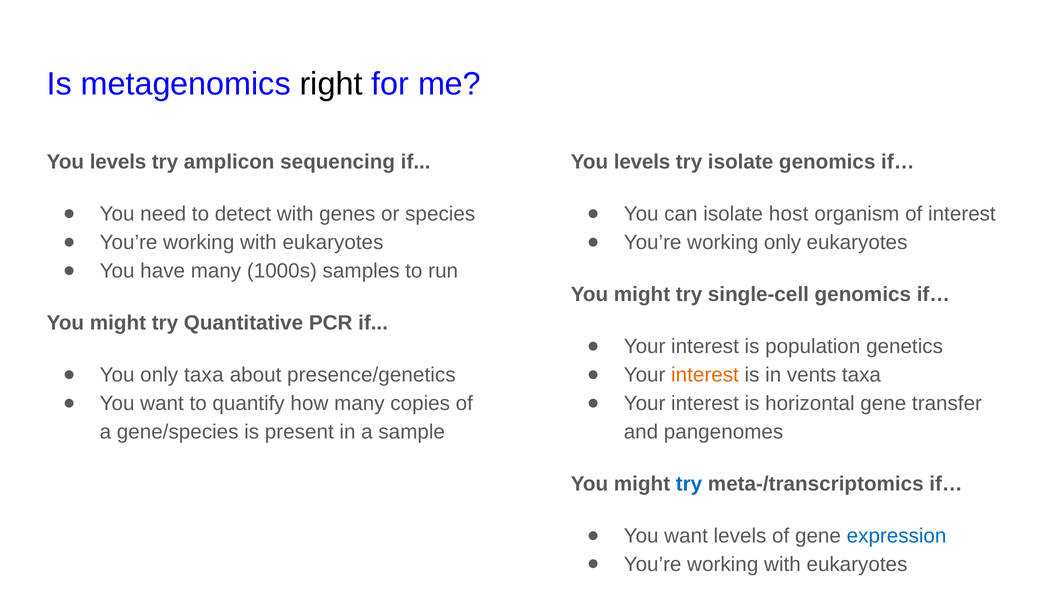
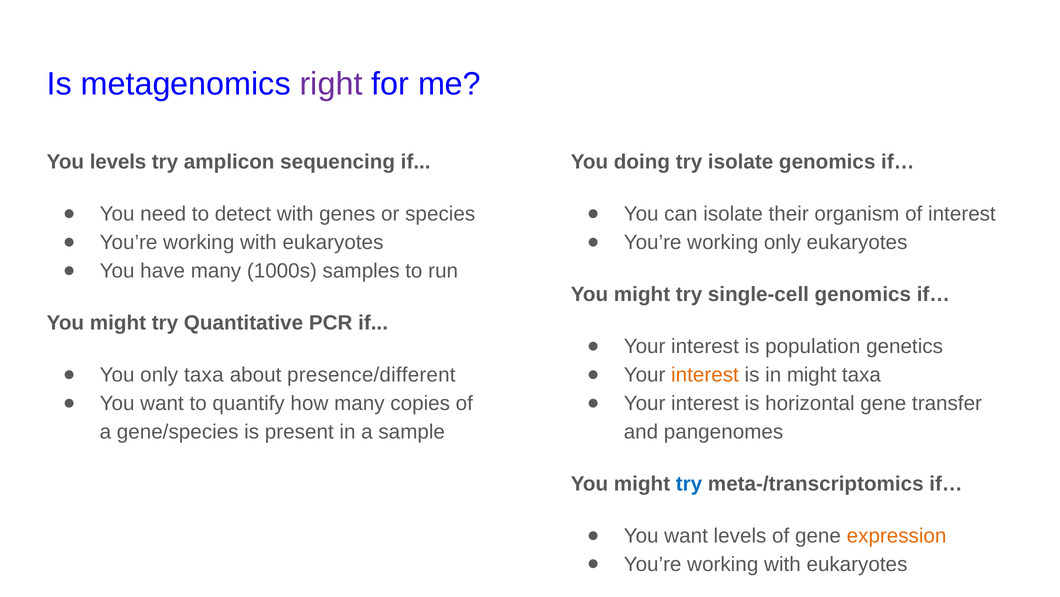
right colour: black -> purple
levels at (642, 162): levels -> doing
host: host -> their
presence/genetics: presence/genetics -> presence/different
in vents: vents -> might
expression colour: blue -> orange
